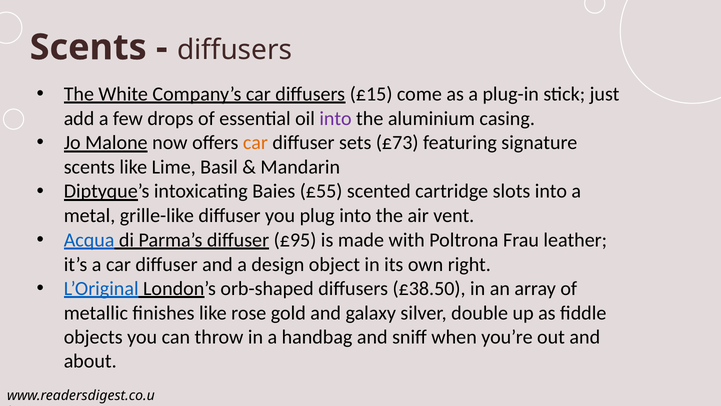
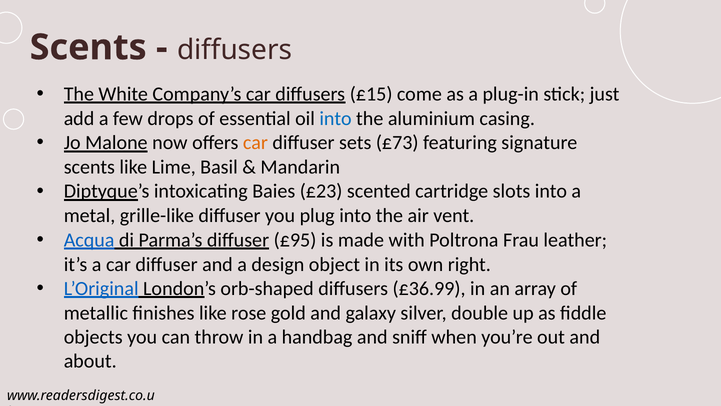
into at (336, 118) colour: purple -> blue
£55: £55 -> £23
£38.50: £38.50 -> £36.99
